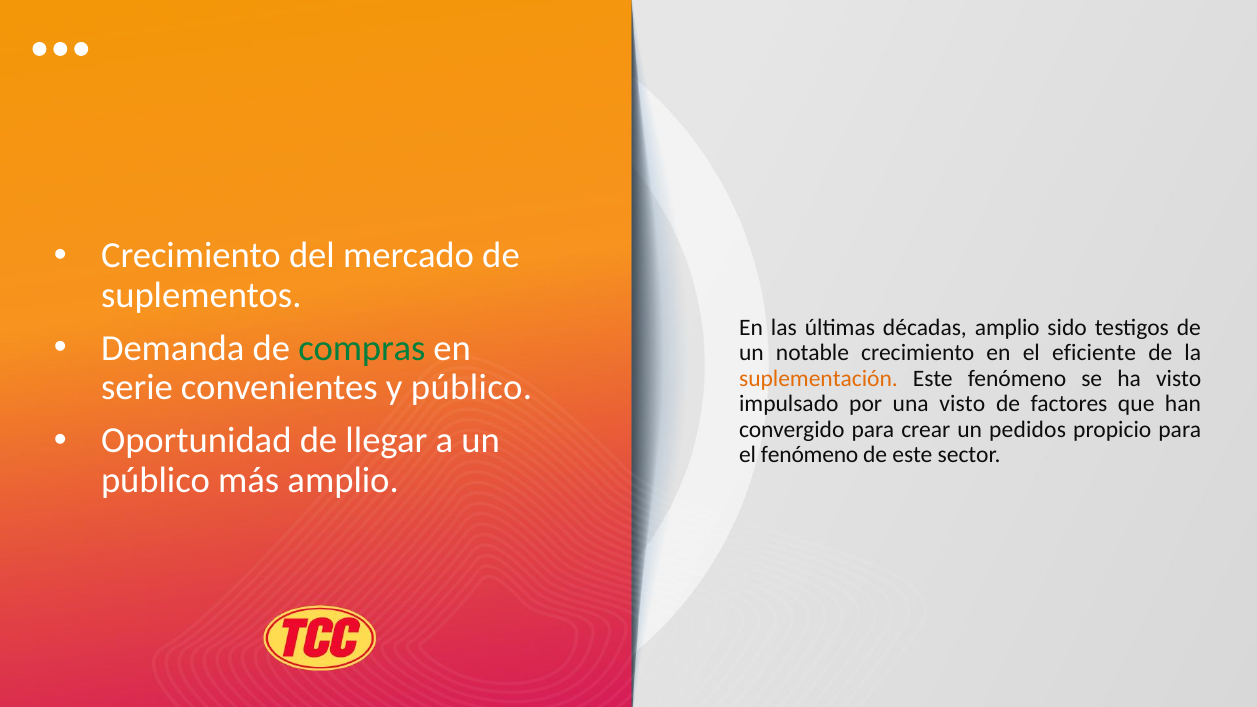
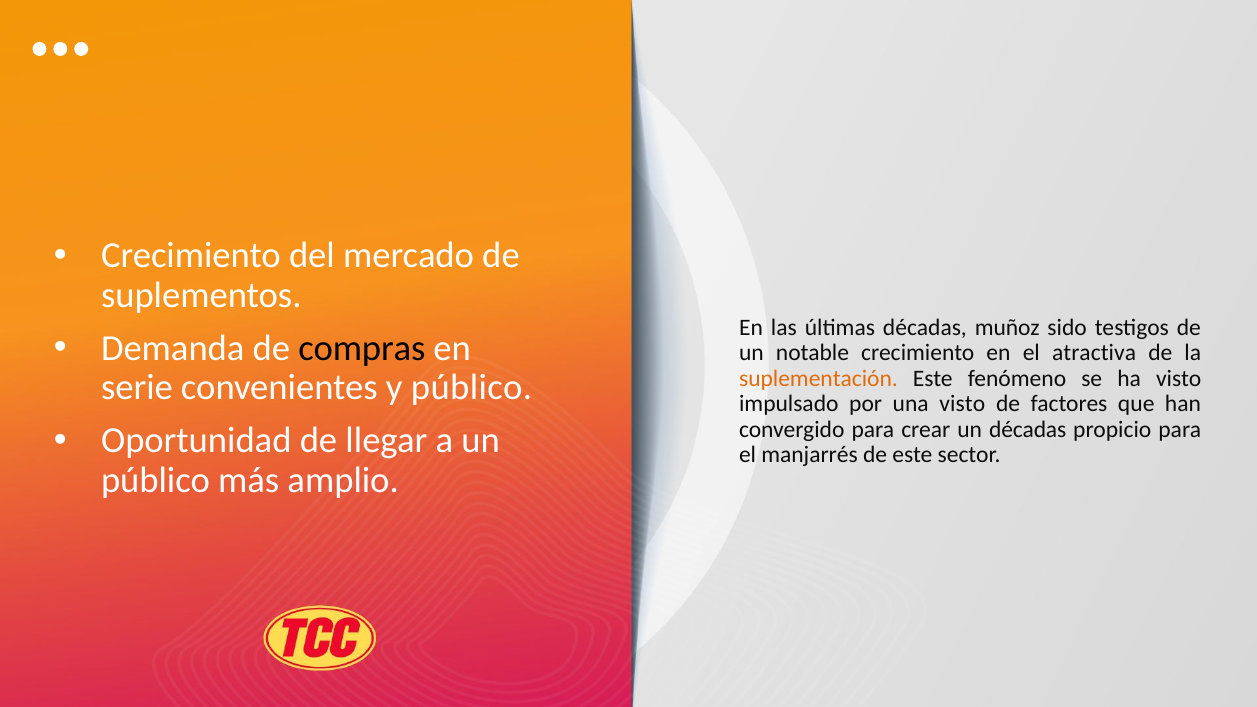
décadas amplio: amplio -> muñoz
compras colour: green -> black
eficiente: eficiente -> atractiva
un pedidos: pedidos -> décadas
el fenómeno: fenómeno -> manjarrés
